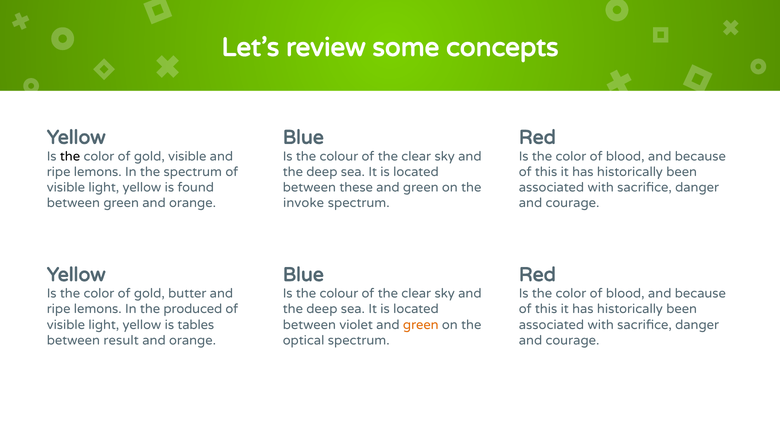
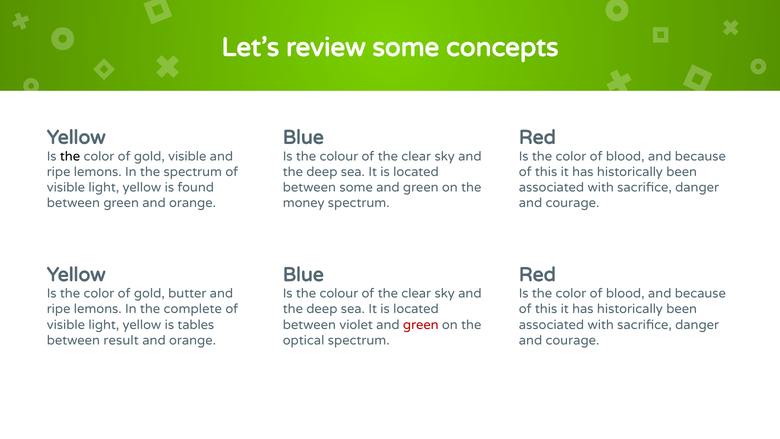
between these: these -> some
invoke: invoke -> money
produced: produced -> complete
green at (421, 325) colour: orange -> red
